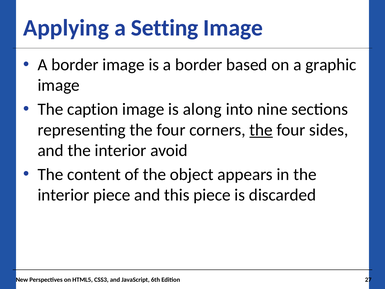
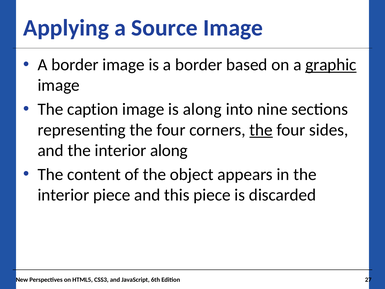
Setting: Setting -> Source
graphic underline: none -> present
interior avoid: avoid -> along
